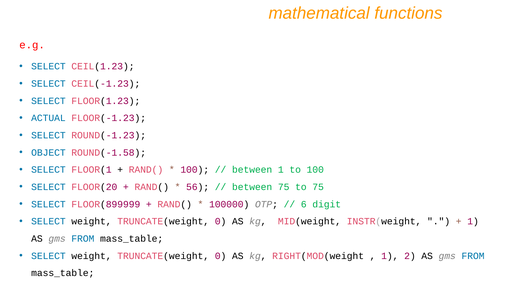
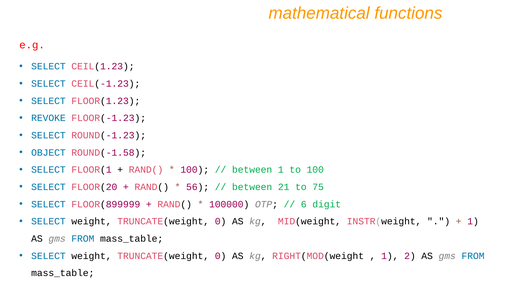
ACTUAL: ACTUAL -> REVOKE
between 75: 75 -> 21
